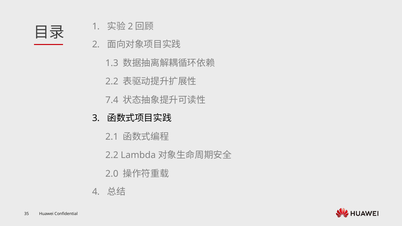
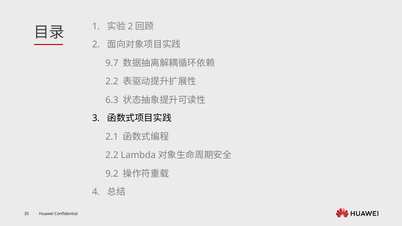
1.3: 1.3 -> 9.7
7.4: 7.4 -> 6.3
2.0: 2.0 -> 9.2
